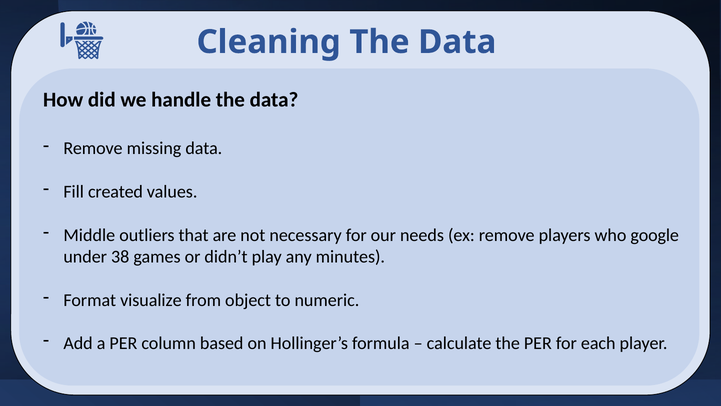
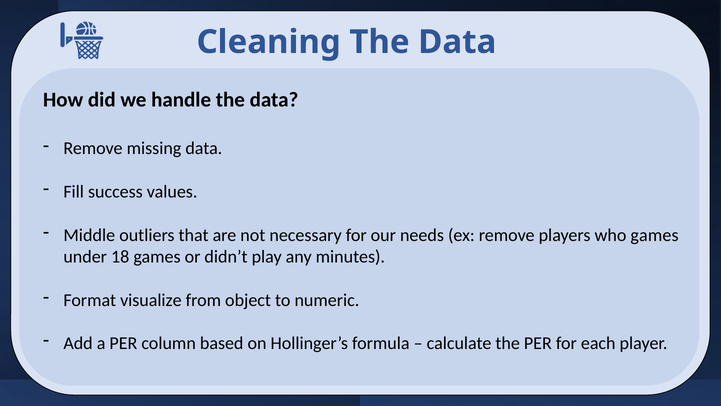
created: created -> success
who google: google -> games
38: 38 -> 18
